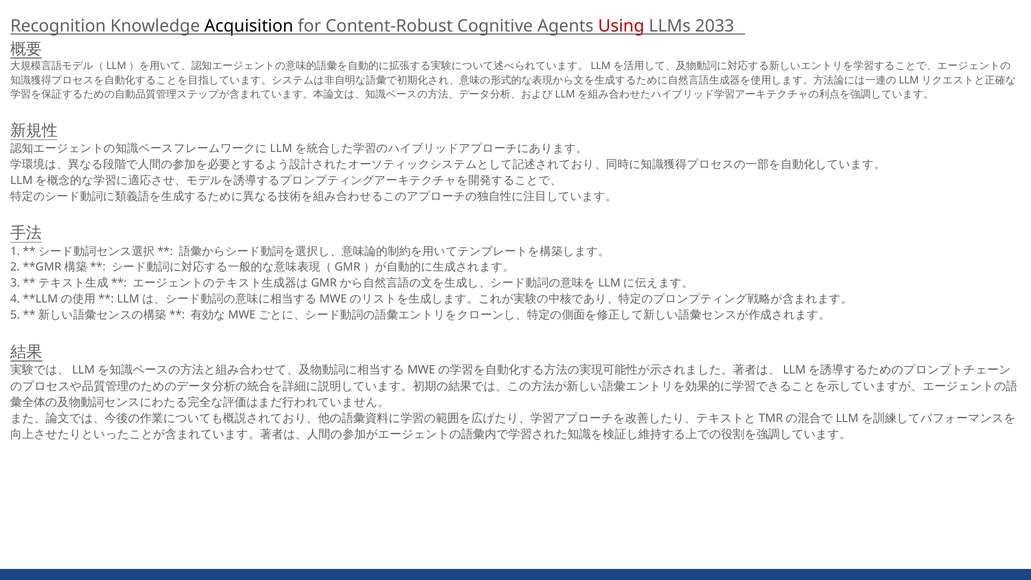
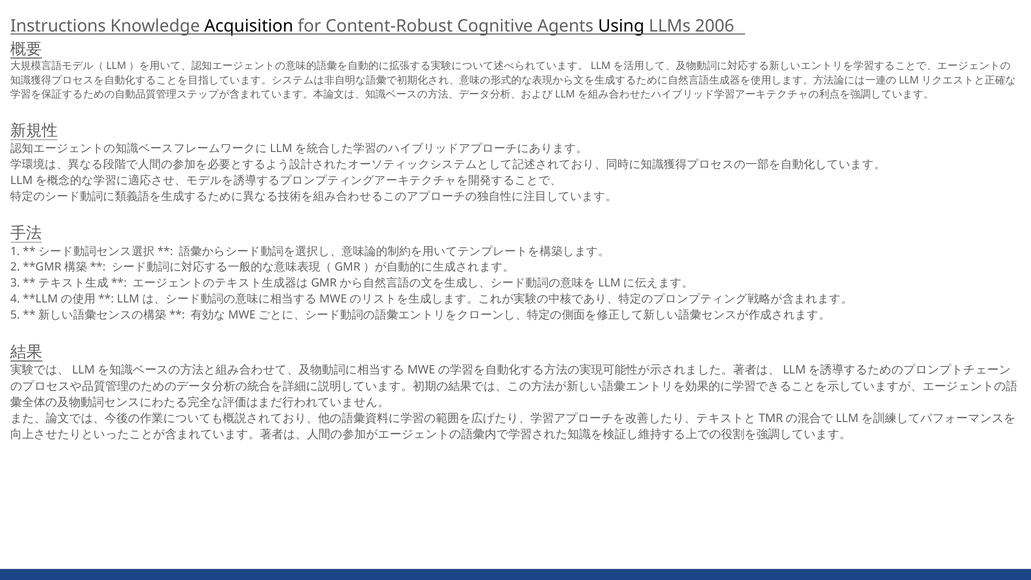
Recognition: Recognition -> Instructions
Using colour: red -> black
2033: 2033 -> 2006
